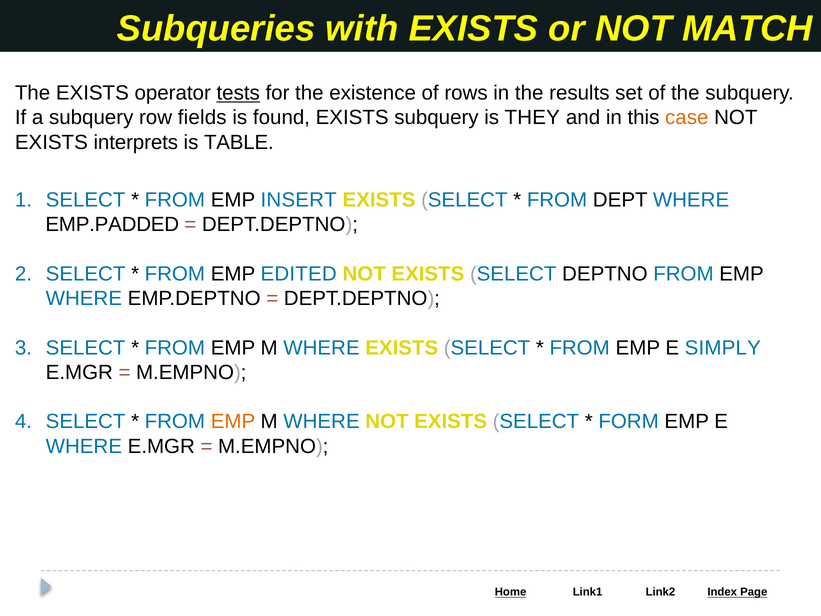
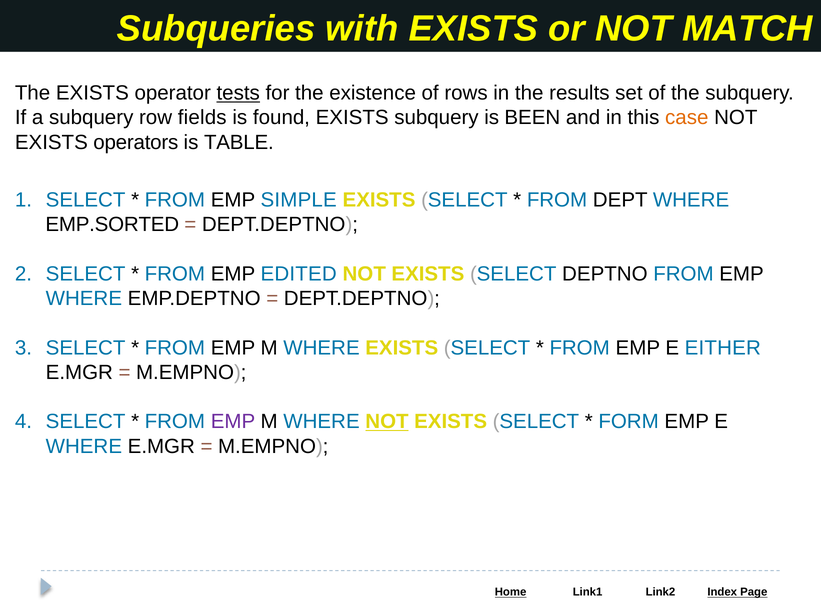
THEY: THEY -> BEEN
interprets: interprets -> operators
INSERT: INSERT -> SIMPLE
EMP.PADDED: EMP.PADDED -> EMP.SORTED
SIMPLY: SIMPLY -> EITHER
EMP at (233, 422) colour: orange -> purple
NOT at (387, 422) underline: none -> present
